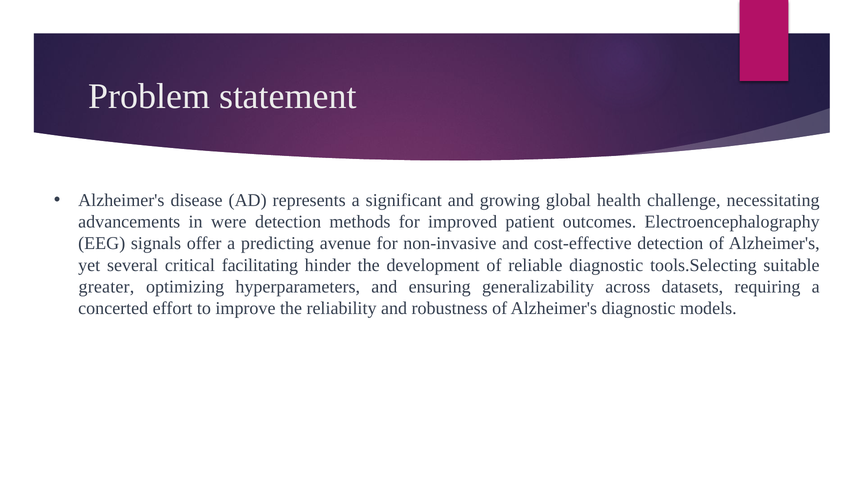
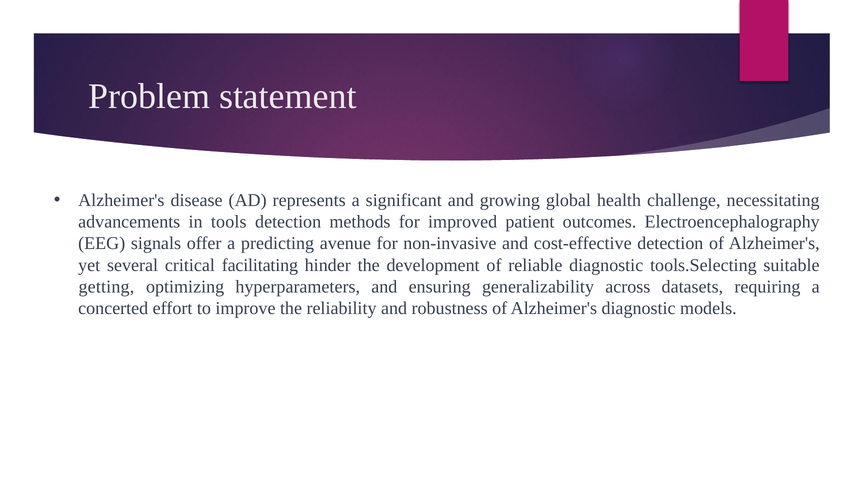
were: were -> tools
greater: greater -> getting
